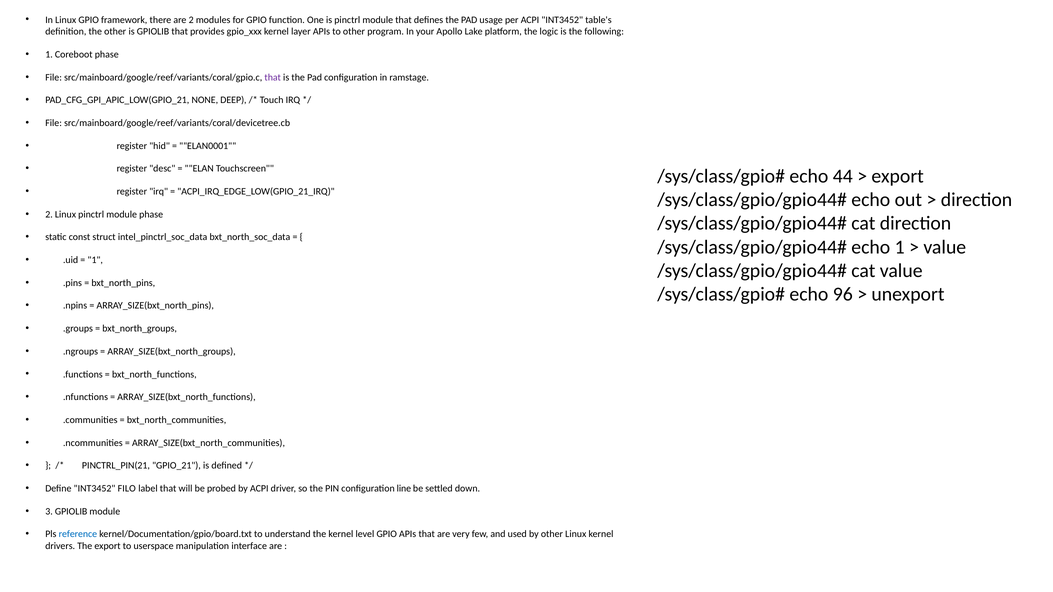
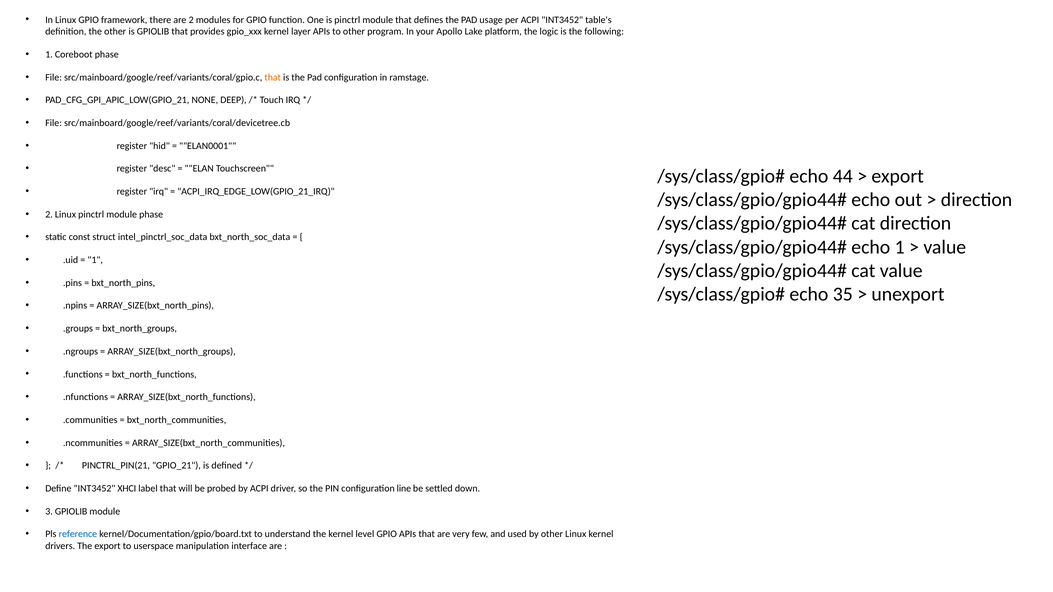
that at (273, 77) colour: purple -> orange
96: 96 -> 35
FILO: FILO -> XHCI
